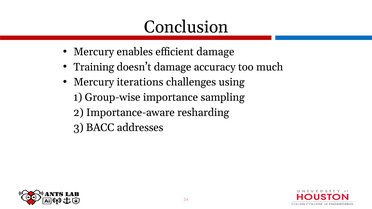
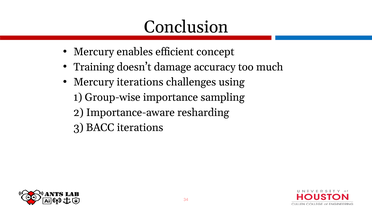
efficient damage: damage -> concept
BACC addresses: addresses -> iterations
